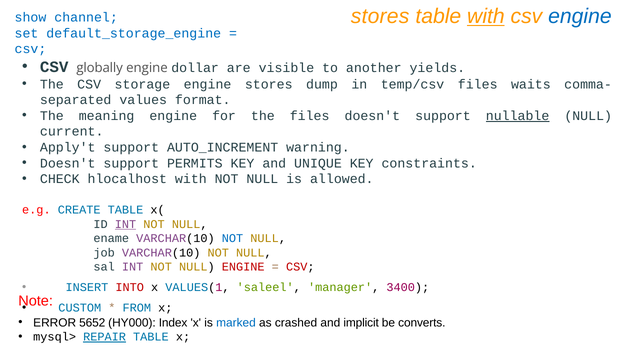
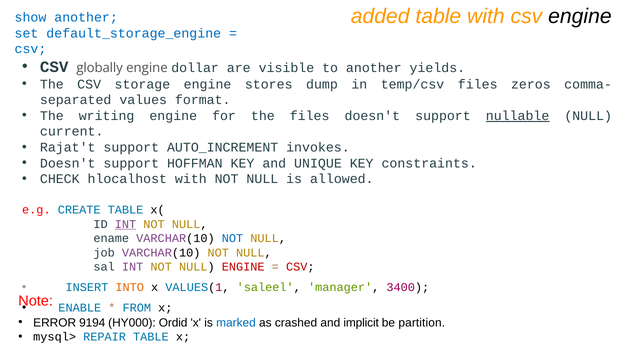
stores at (380, 17): stores -> added
with at (486, 17) underline: present -> none
engine at (580, 17) colour: blue -> black
show channel: channel -> another
waits: waits -> zeros
meaning: meaning -> writing
Apply't: Apply't -> Rajat't
warning: warning -> invokes
PERMITS: PERMITS -> HOFFMAN
INTO colour: red -> orange
CUSTOM: CUSTOM -> ENABLE
5652: 5652 -> 9194
Index: Index -> Ordid
converts: converts -> partition
REPAIR underline: present -> none
